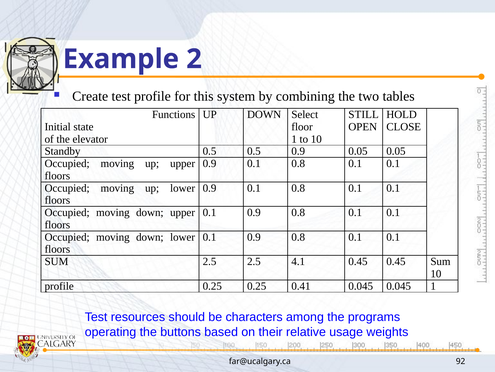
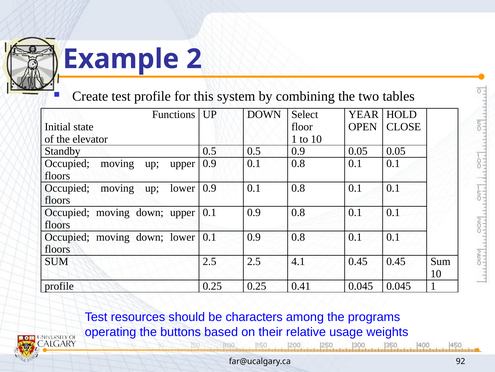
STILL: STILL -> YEAR
